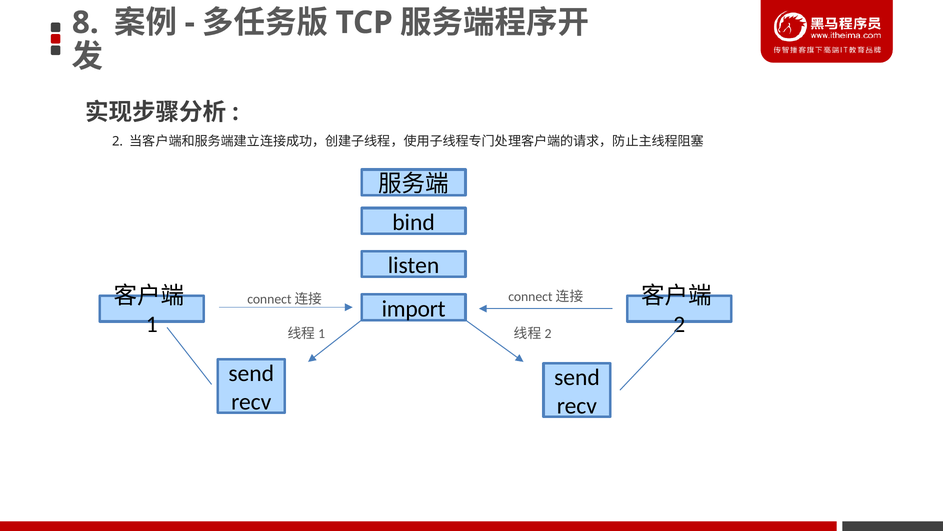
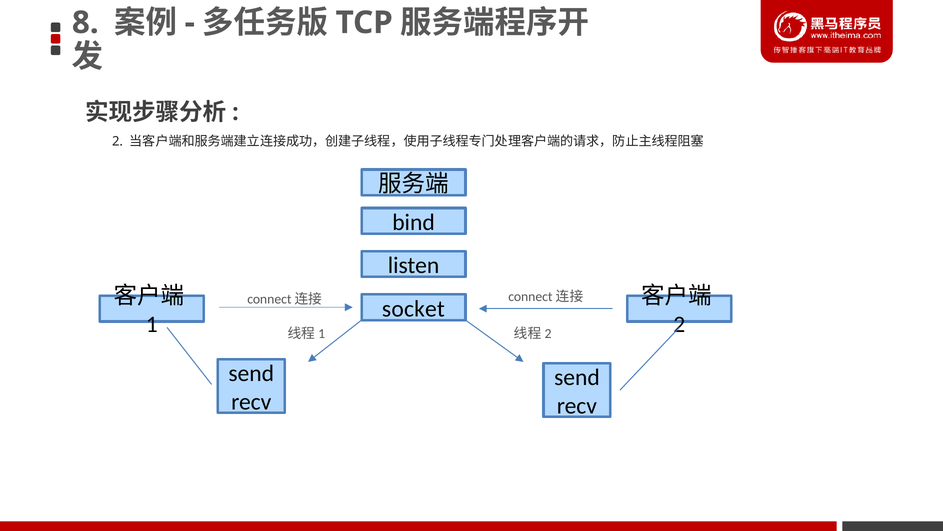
import: import -> socket
